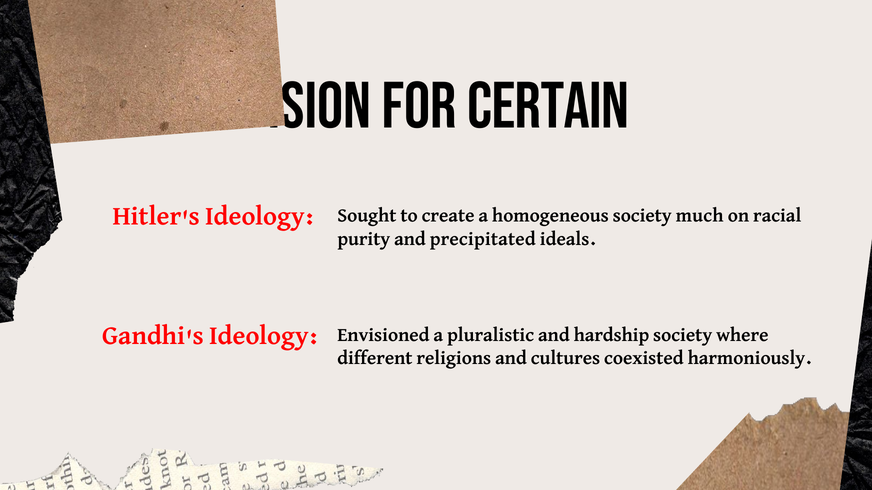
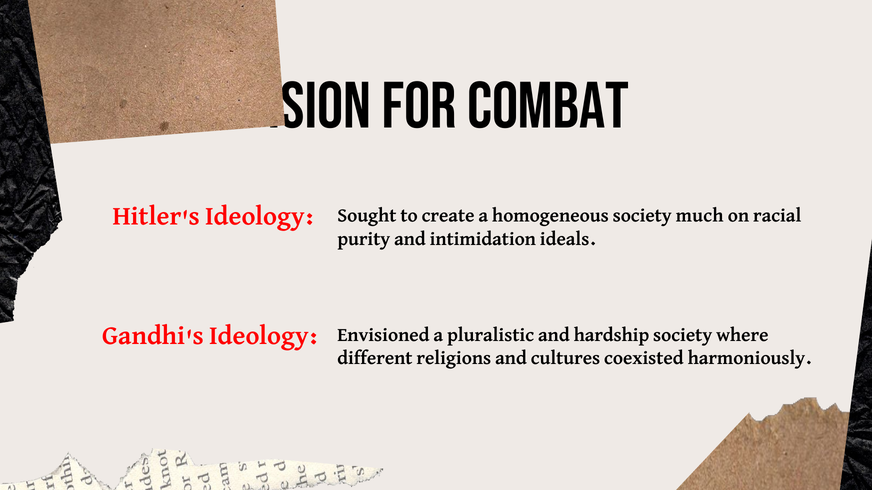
Certain: Certain -> Combat
precipitated: precipitated -> intimidation
